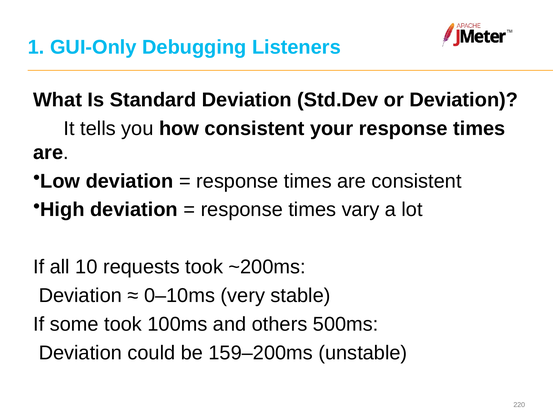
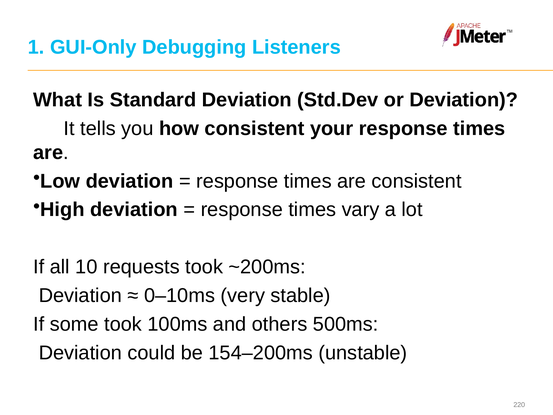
159–200ms: 159–200ms -> 154–200ms
